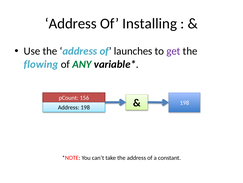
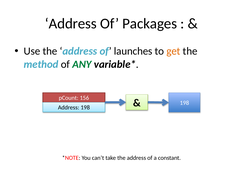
Installing: Installing -> Packages
get colour: purple -> orange
flowing: flowing -> method
